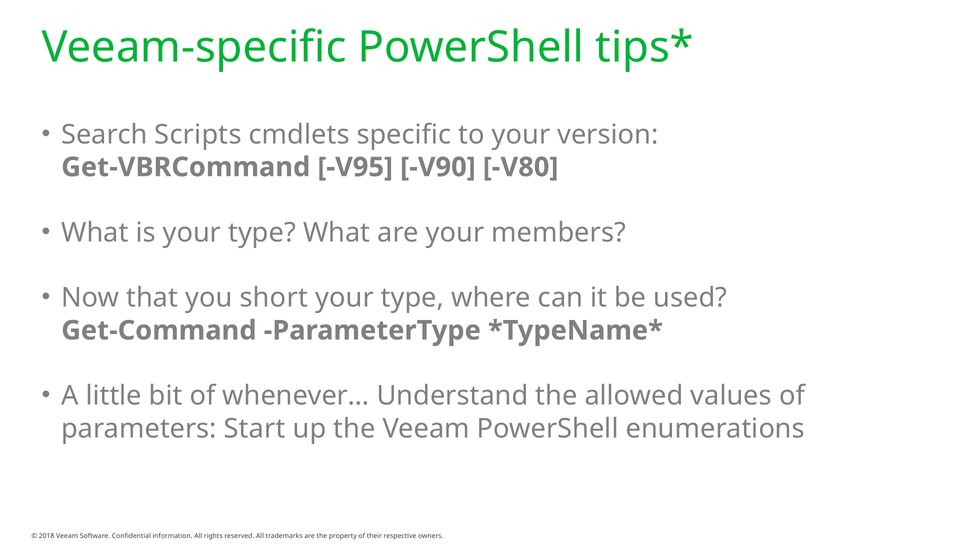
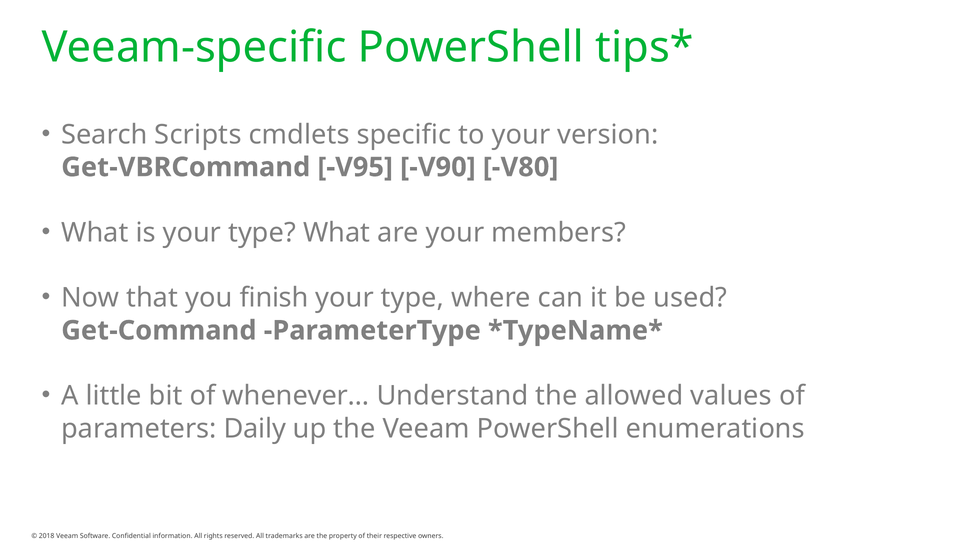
short: short -> finish
Start: Start -> Daily
